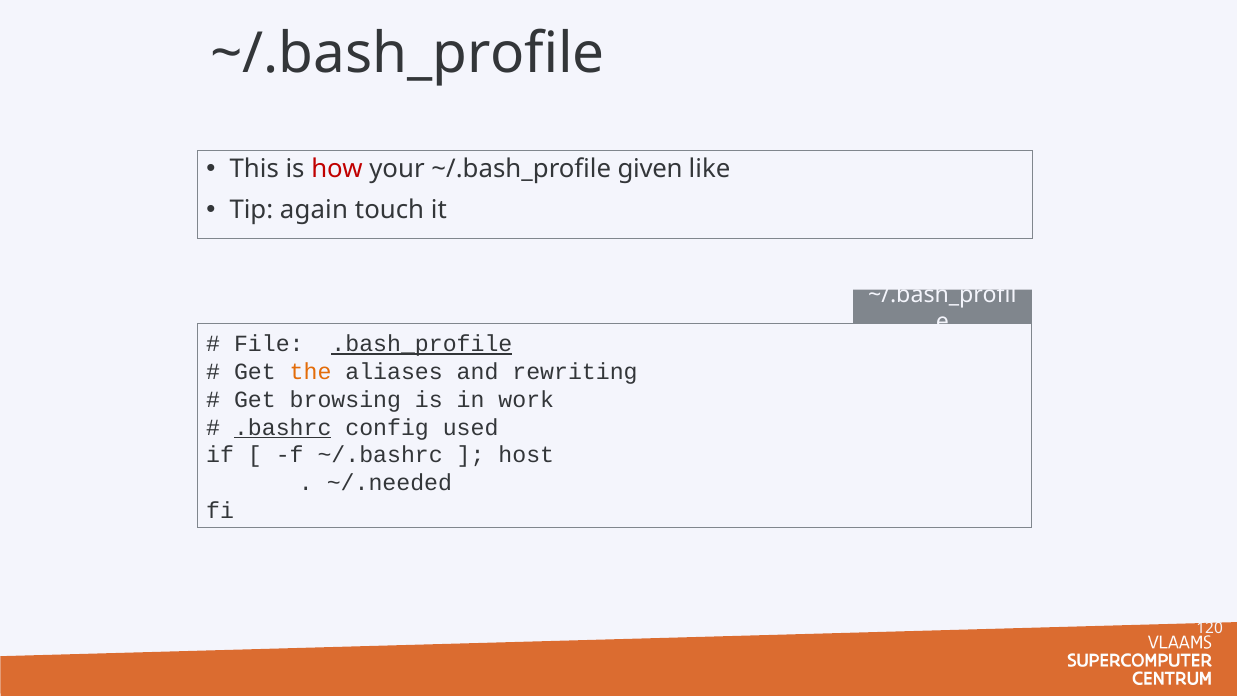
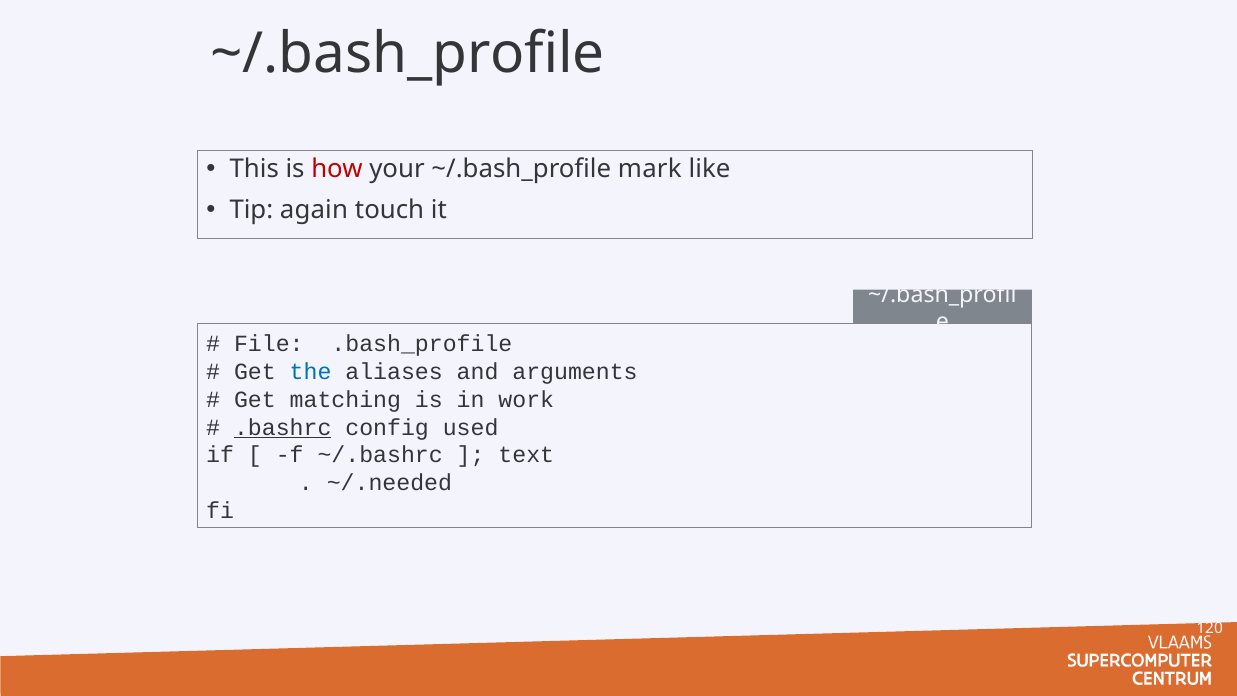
given: given -> mark
.bash_profile underline: present -> none
the colour: orange -> blue
rewriting: rewriting -> arguments
browsing: browsing -> matching
host: host -> text
